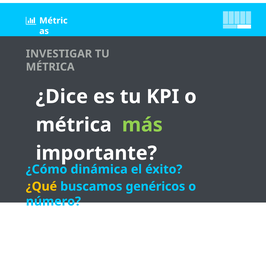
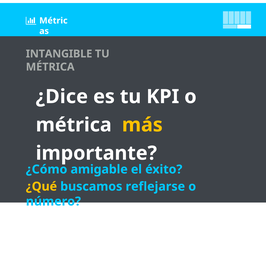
INVESTIGAR: INVESTIGAR -> INTANGIBLE
más colour: light green -> yellow
dinámica: dinámica -> amigable
genéricos: genéricos -> reflejarse
